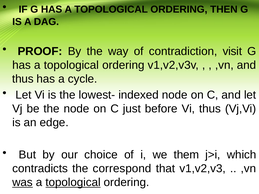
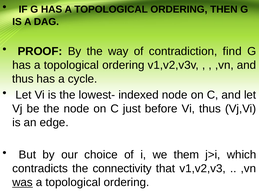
visit: visit -> find
correspond: correspond -> connectivity
topological at (73, 183) underline: present -> none
